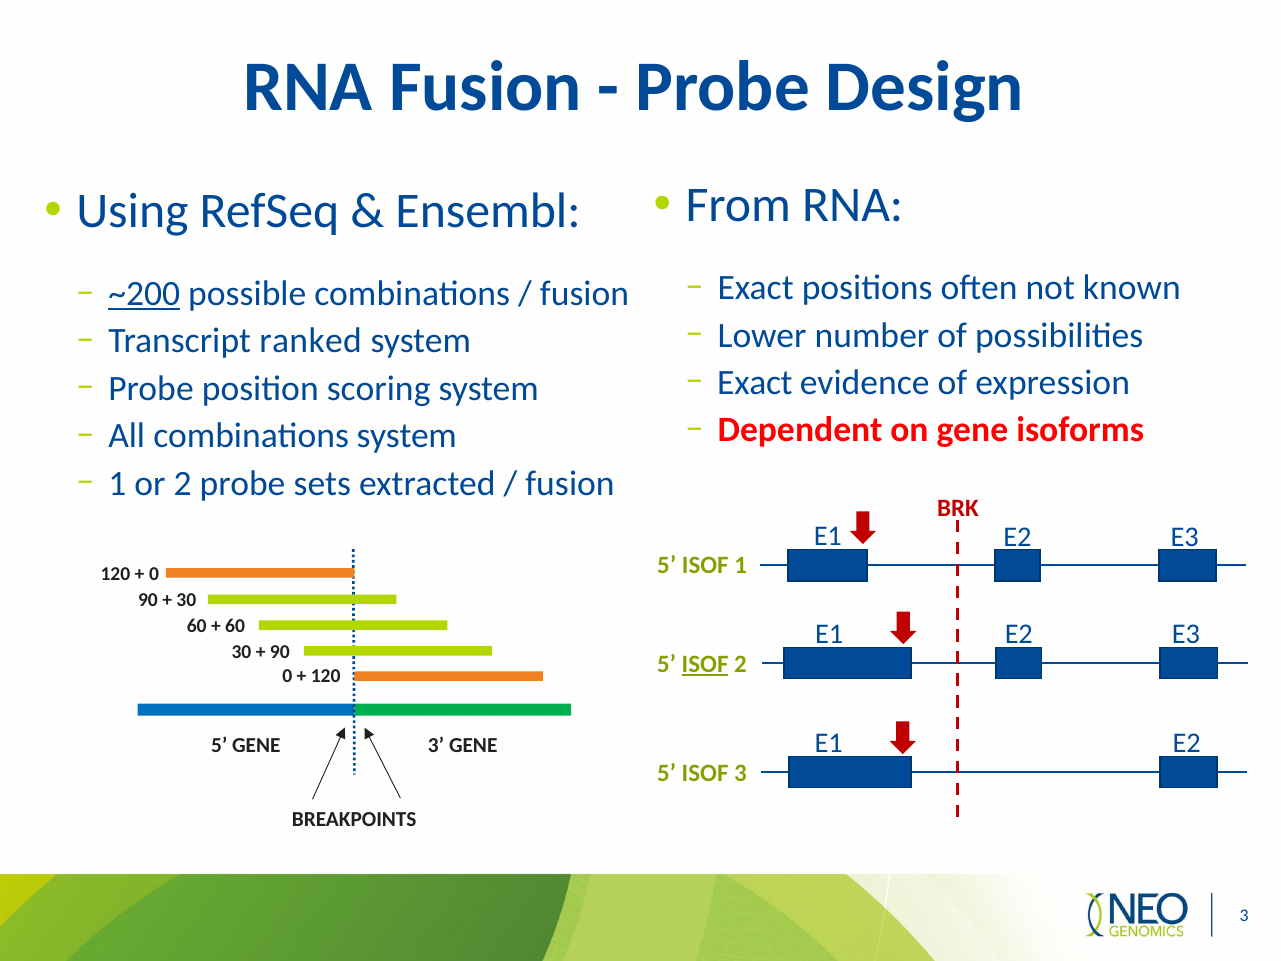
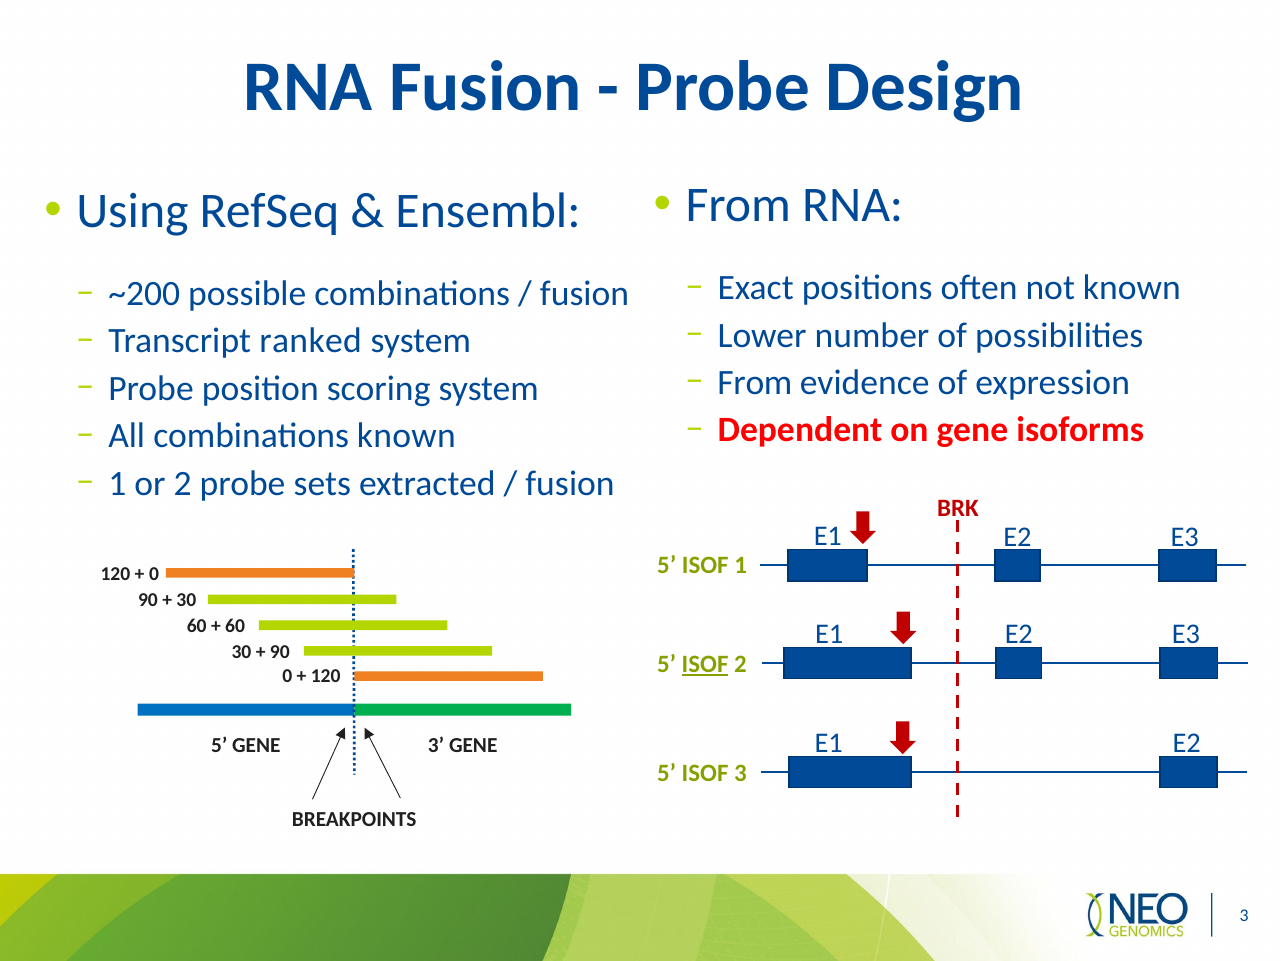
~200 underline: present -> none
Exact at (755, 383): Exact -> From
combinations system: system -> known
